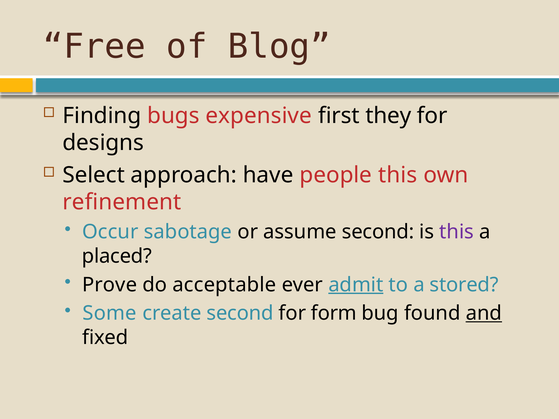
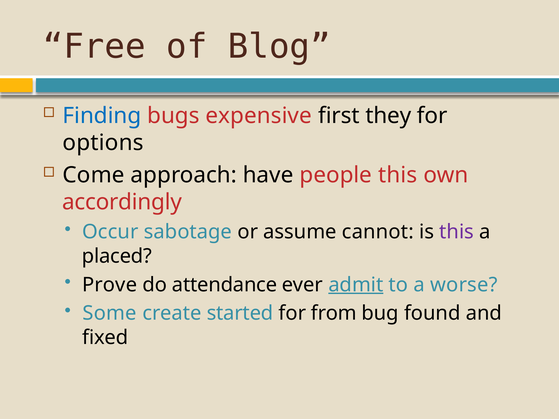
Finding colour: black -> blue
designs: designs -> options
Select: Select -> Come
refinement: refinement -> accordingly
assume second: second -> cannot
acceptable: acceptable -> attendance
stored: stored -> worse
create second: second -> started
form: form -> from
and underline: present -> none
